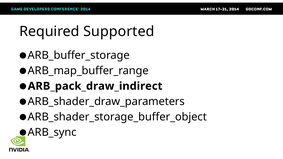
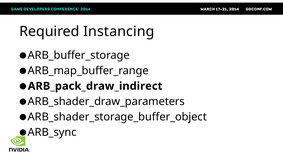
Supported: Supported -> Instancing
